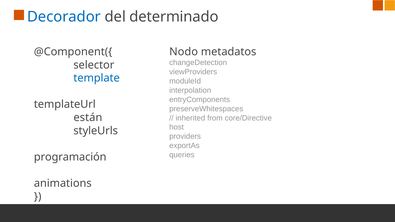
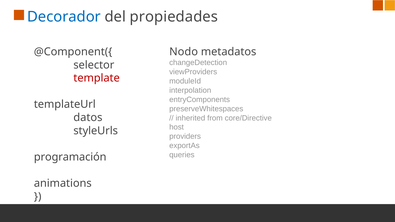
determinado: determinado -> propiedades
template colour: blue -> red
están: están -> datos
